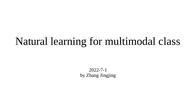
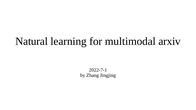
class: class -> arxiv
